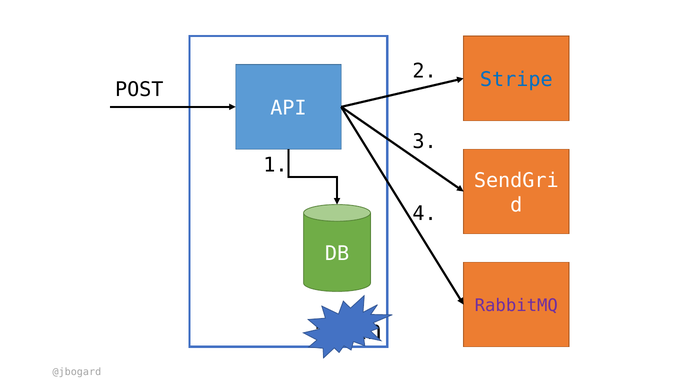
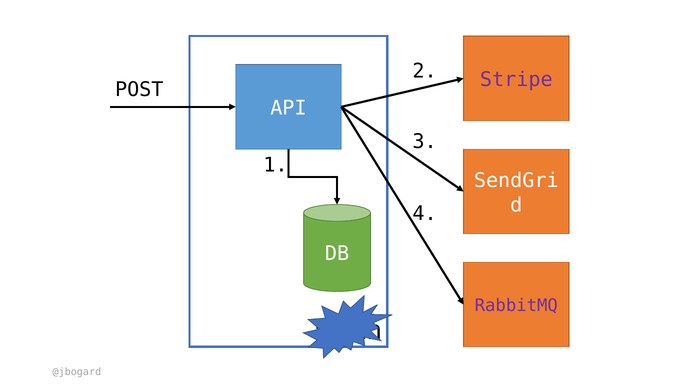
Stripe colour: blue -> purple
